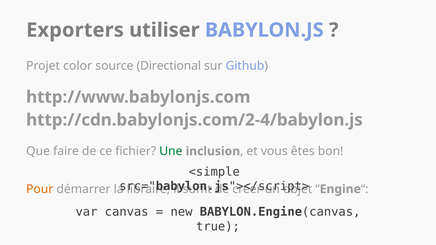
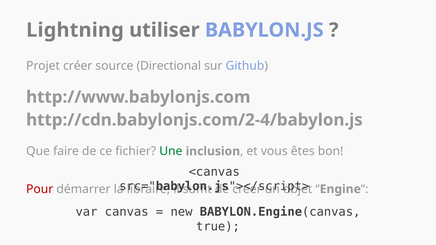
Exporters: Exporters -> Lightning
Projet color: color -> créer
<simple: <simple -> <canvas
Pour colour: orange -> red
